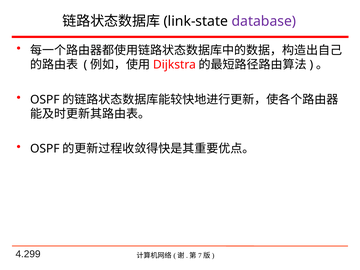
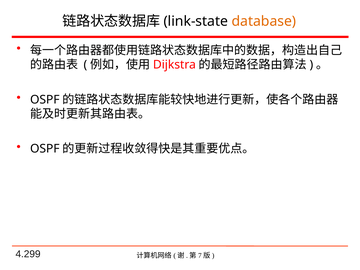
database colour: purple -> orange
